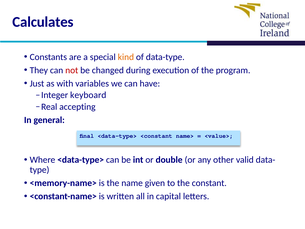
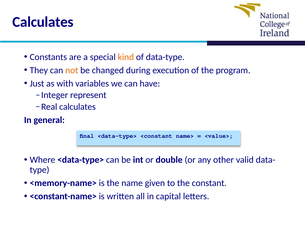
not colour: red -> orange
keyboard: keyboard -> represent
accepting at (77, 107): accepting -> calculates
